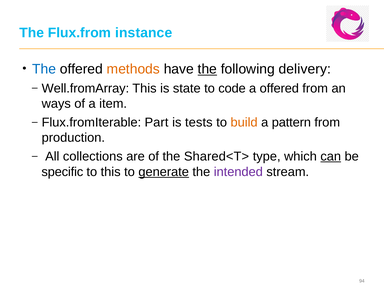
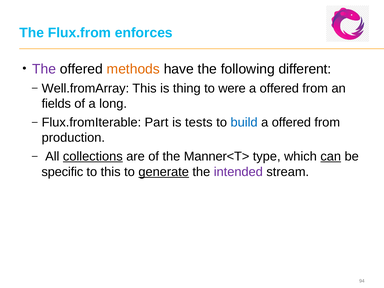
instance: instance -> enforces
The at (44, 69) colour: blue -> purple
the at (207, 69) underline: present -> none
delivery: delivery -> different
state: state -> thing
code: code -> were
ways: ways -> fields
item: item -> long
build colour: orange -> blue
pattern at (291, 122): pattern -> offered
collections underline: none -> present
Shared<T>: Shared<T> -> Manner<T>
